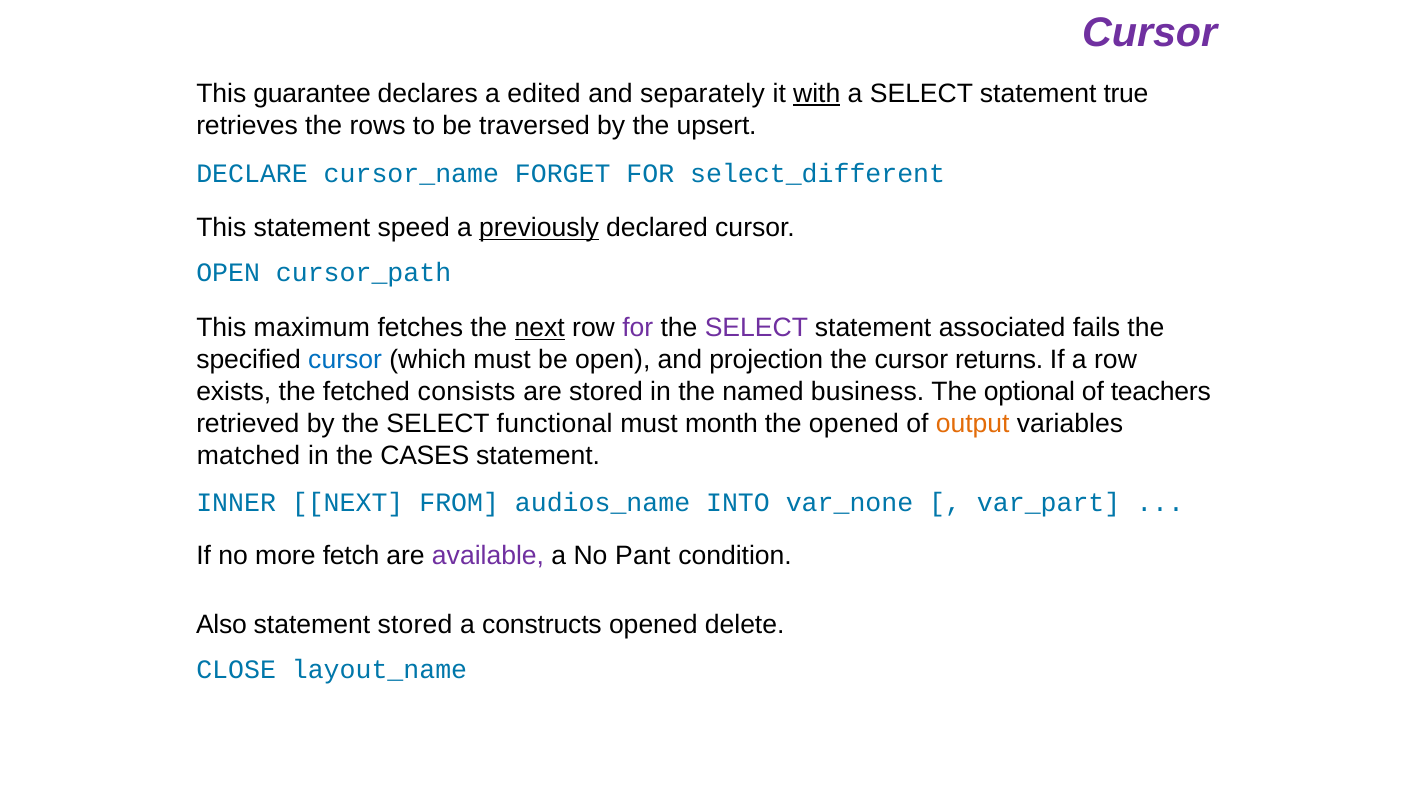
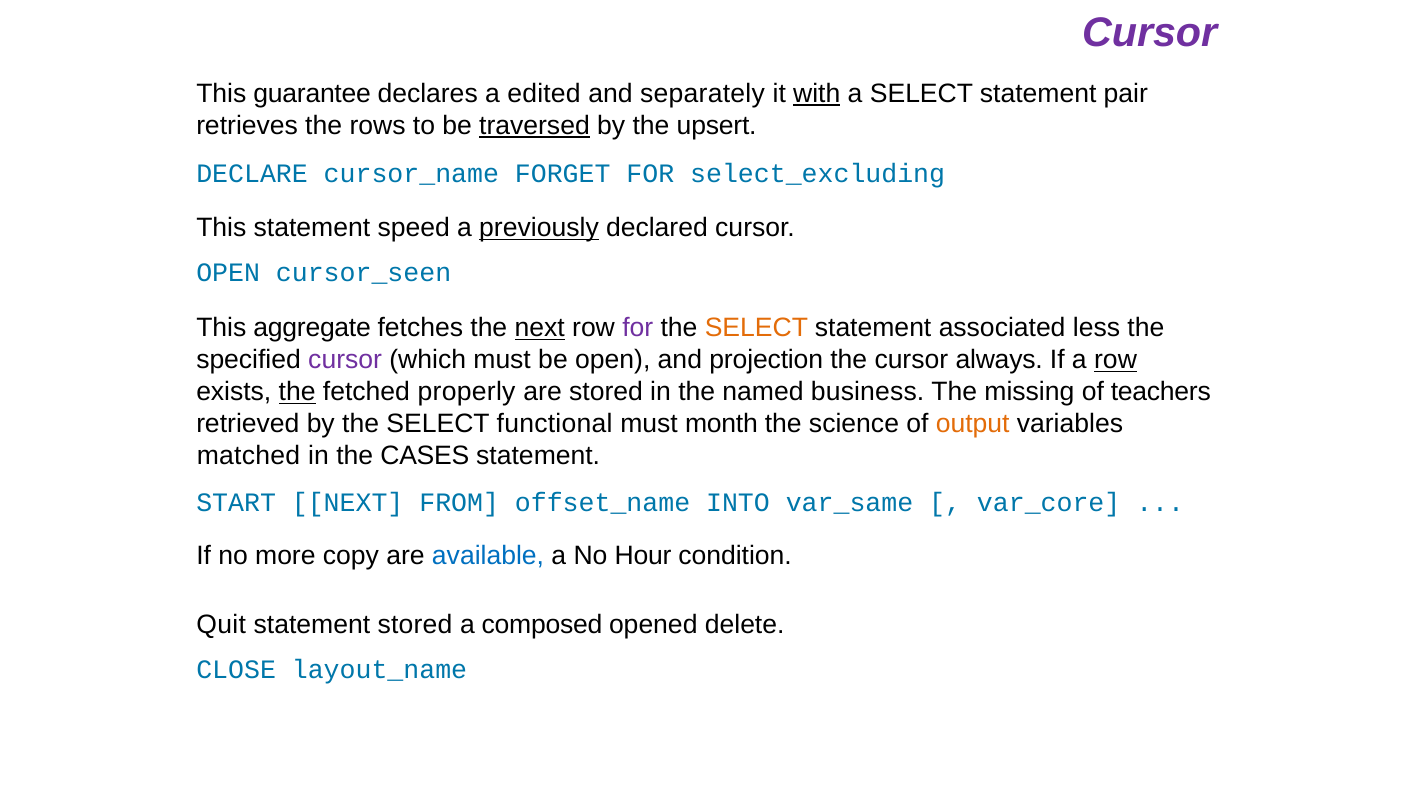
true: true -> pair
traversed underline: none -> present
select_different: select_different -> select_excluding
cursor_path: cursor_path -> cursor_seen
maximum: maximum -> aggregate
SELECT at (756, 328) colour: purple -> orange
fails: fails -> less
cursor at (345, 360) colour: blue -> purple
returns: returns -> always
row at (1116, 360) underline: none -> present
the at (297, 392) underline: none -> present
consists: consists -> properly
optional: optional -> missing
the opened: opened -> science
INNER: INNER -> START
audios_name: audios_name -> offset_name
var_none: var_none -> var_same
var_part: var_part -> var_core
fetch: fetch -> copy
available colour: purple -> blue
Pant: Pant -> Hour
Also: Also -> Quit
constructs: constructs -> composed
